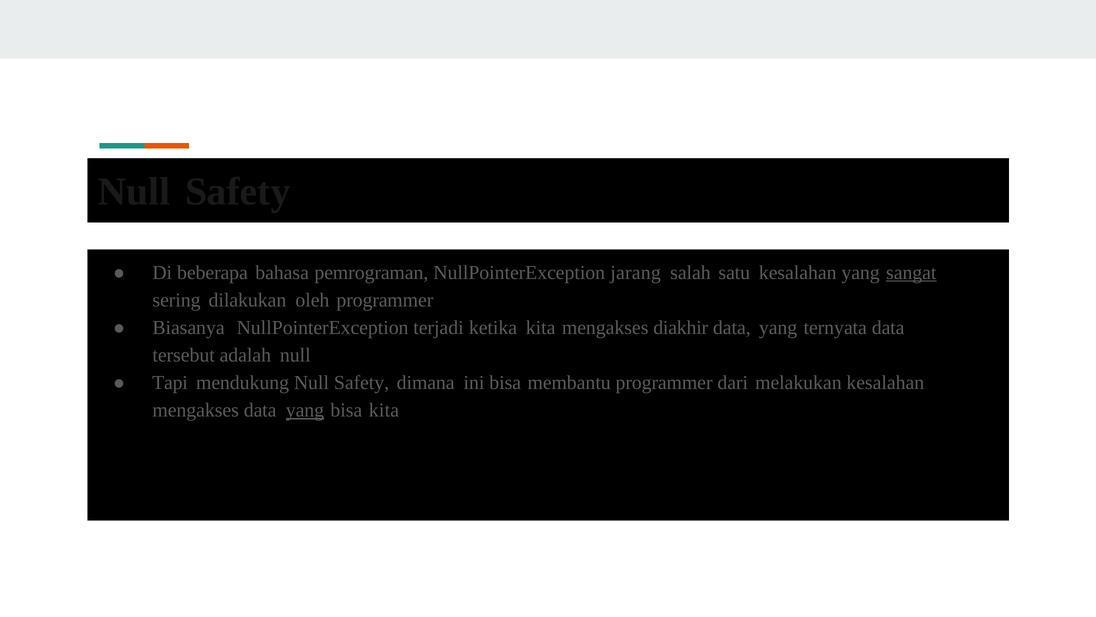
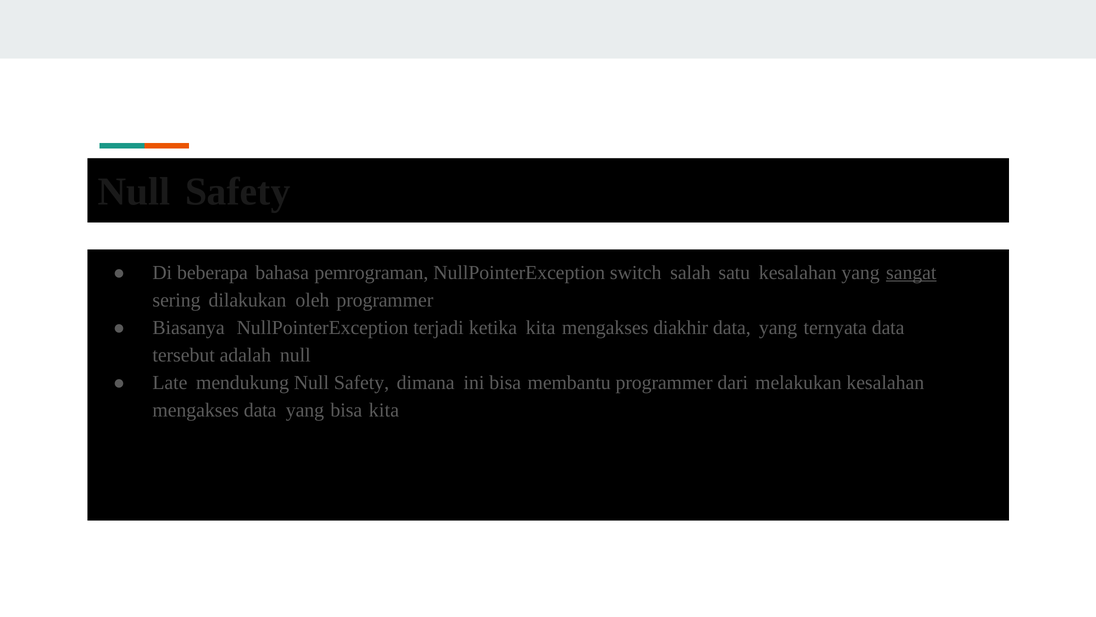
jarang: jarang -> switch
Tapi: Tapi -> Late
yang at (305, 410) underline: present -> none
